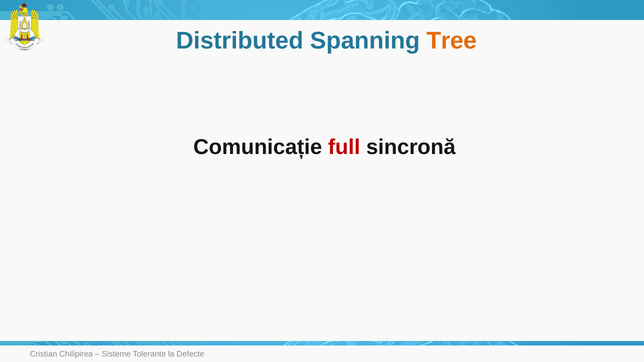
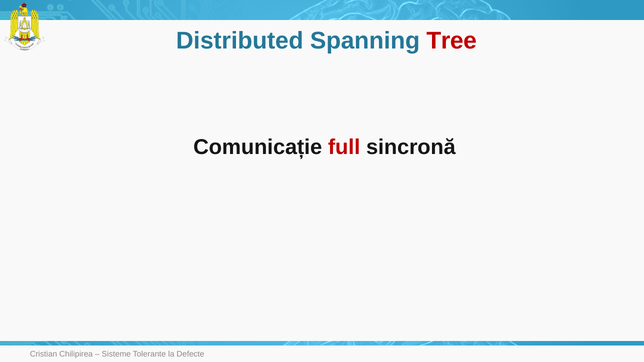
Tree colour: orange -> red
